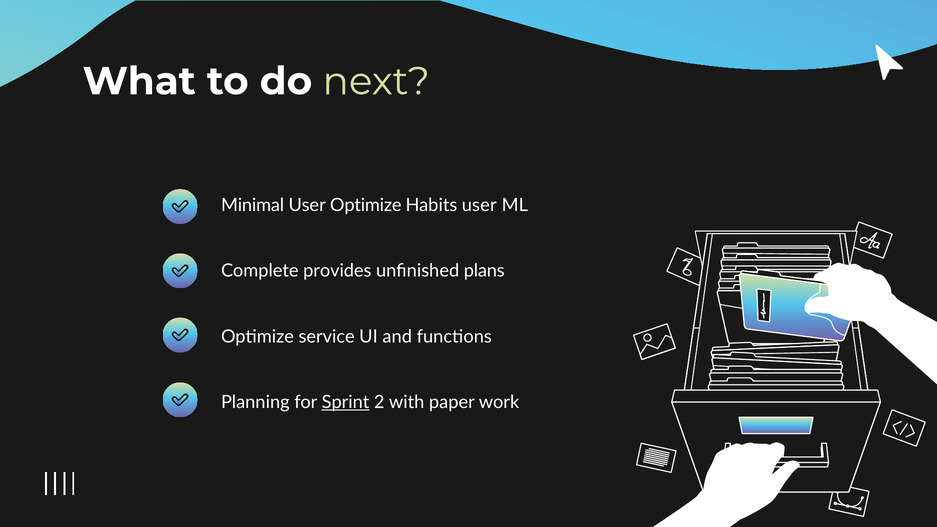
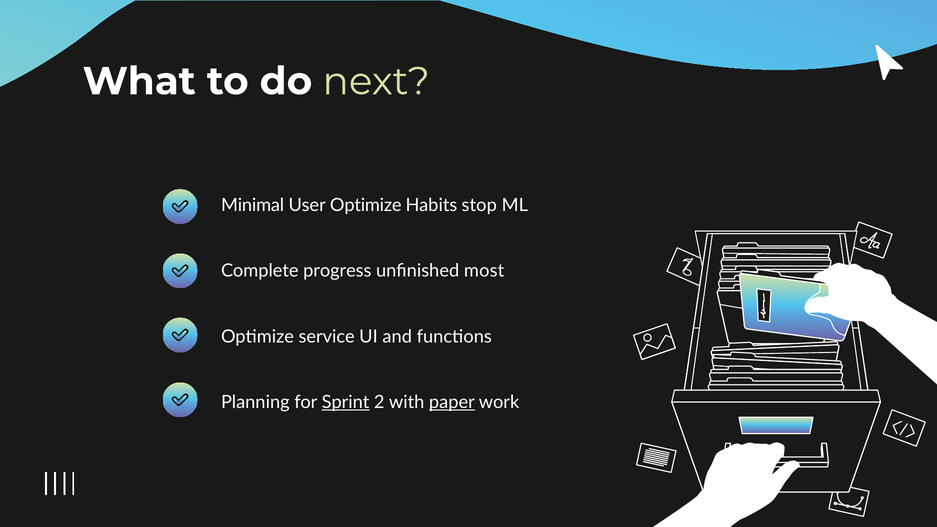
Habits user: user -> stop
provides: provides -> progress
plans: plans -> most
paper underline: none -> present
